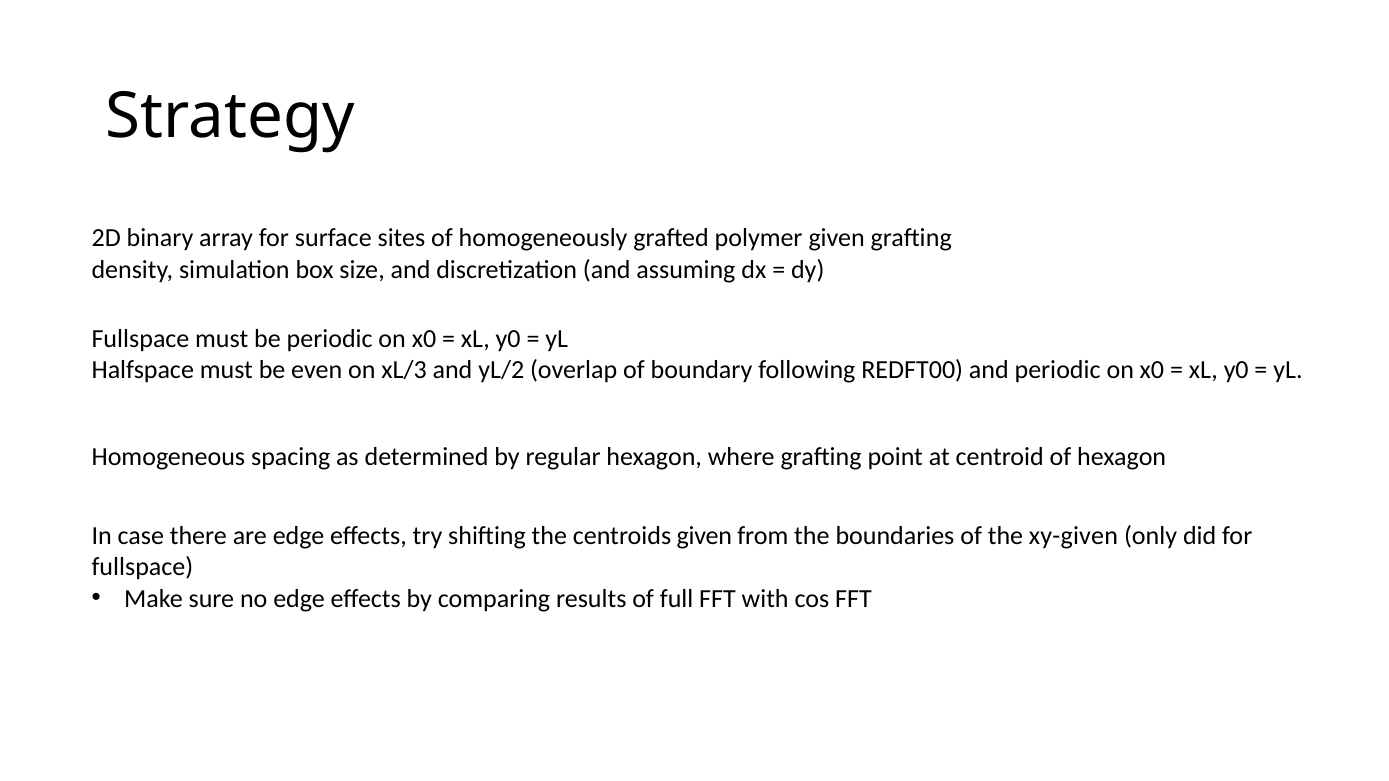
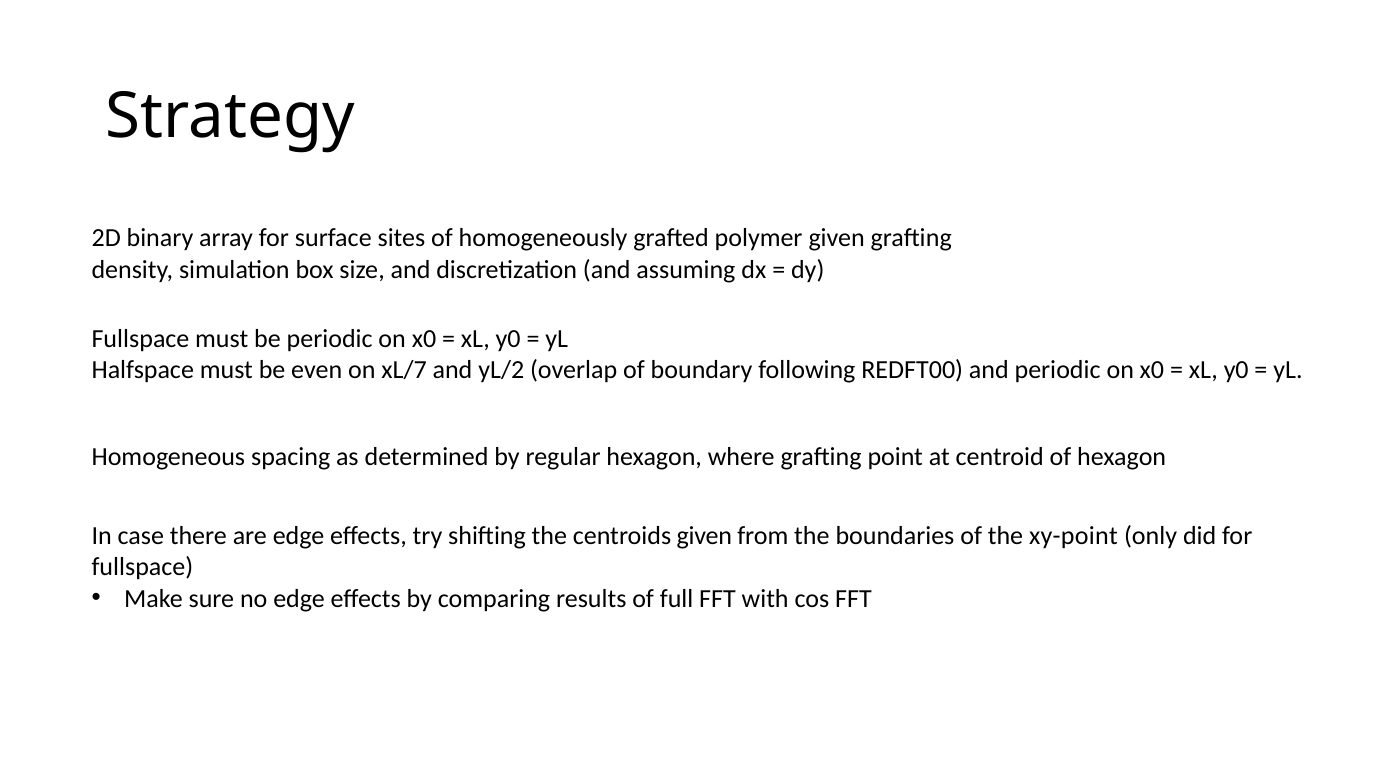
xL/3: xL/3 -> xL/7
xy-given: xy-given -> xy-point
